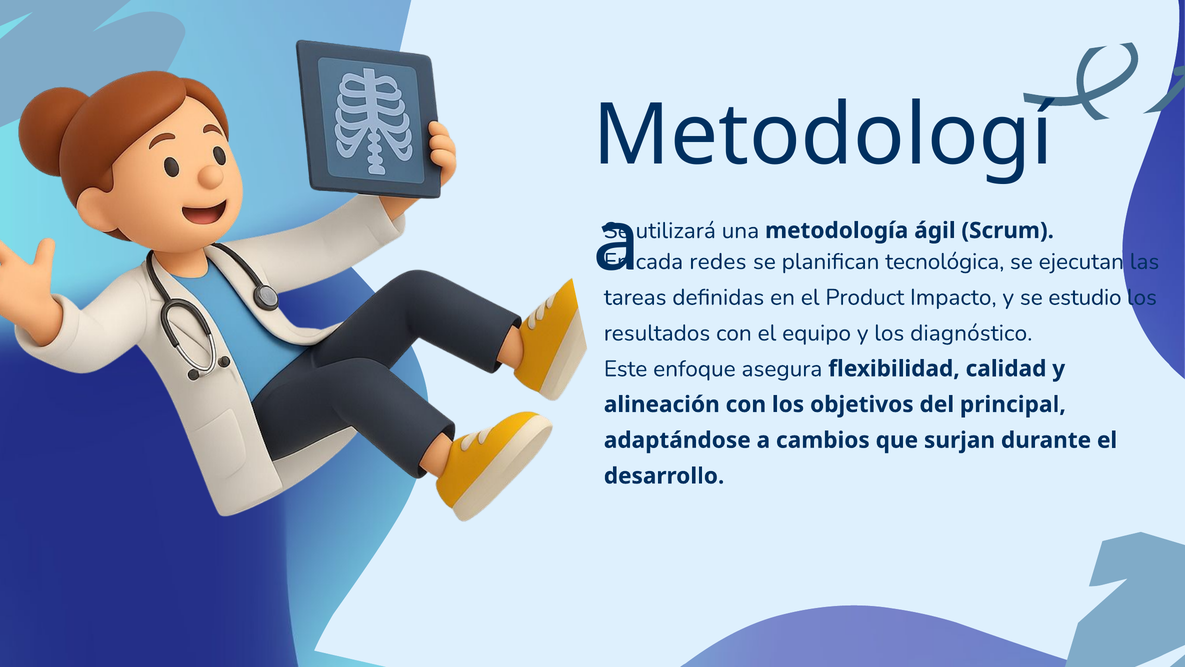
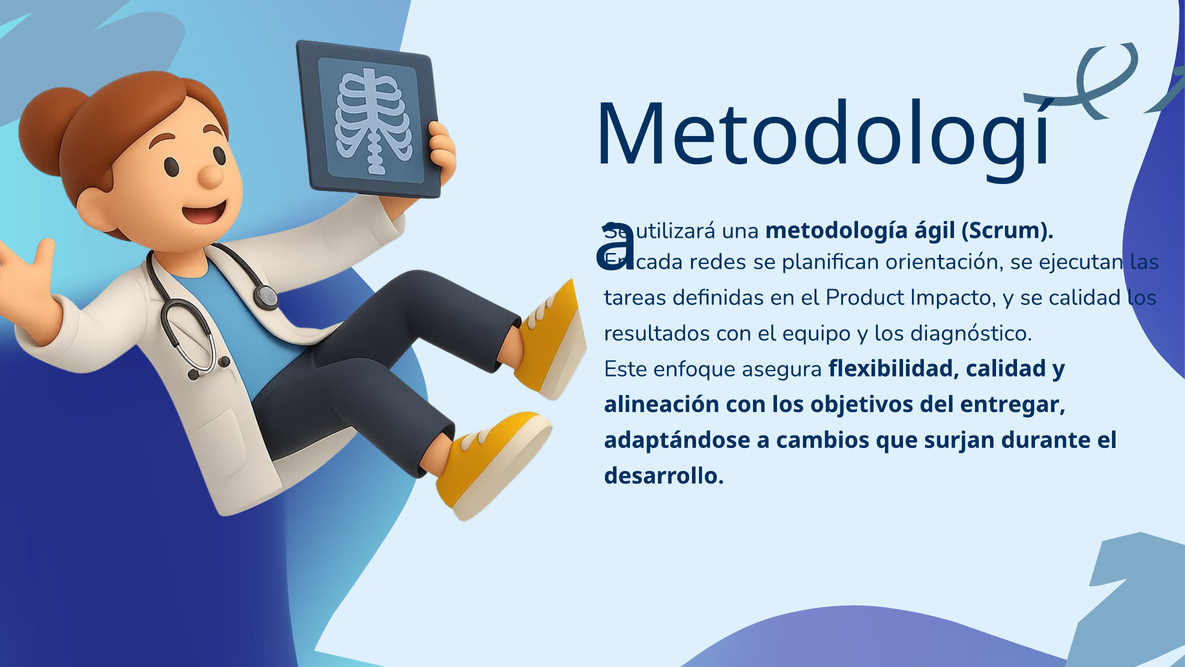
tecnológica: tecnológica -> orientación
se estudio: estudio -> calidad
principal: principal -> entregar
